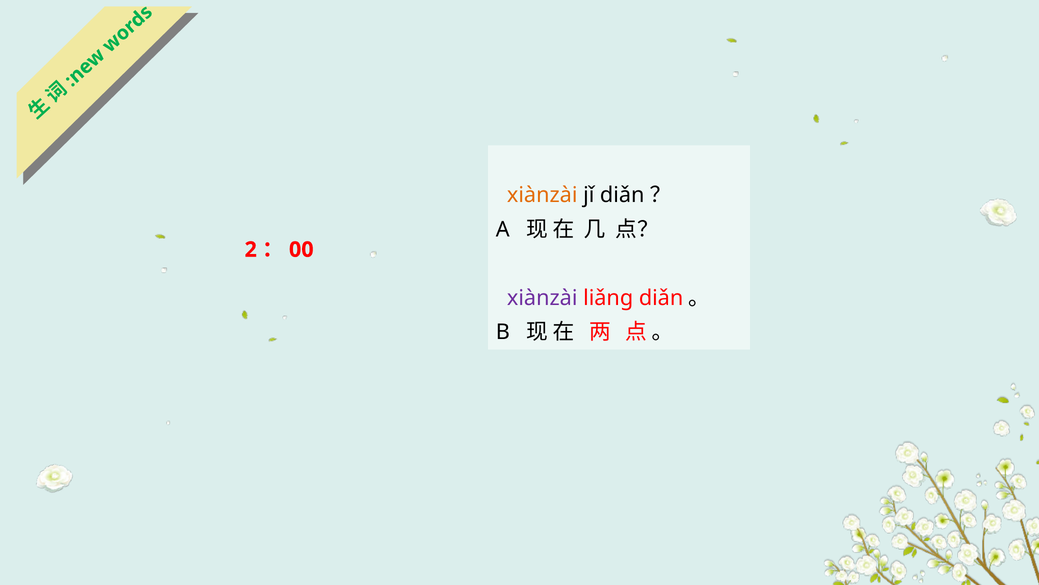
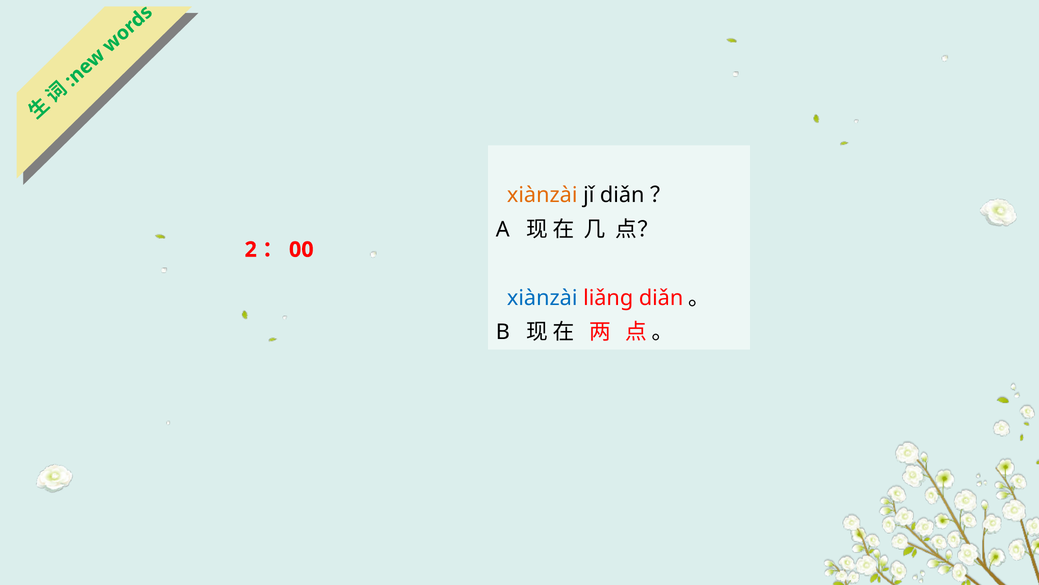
xiànzài at (542, 298) colour: purple -> blue
